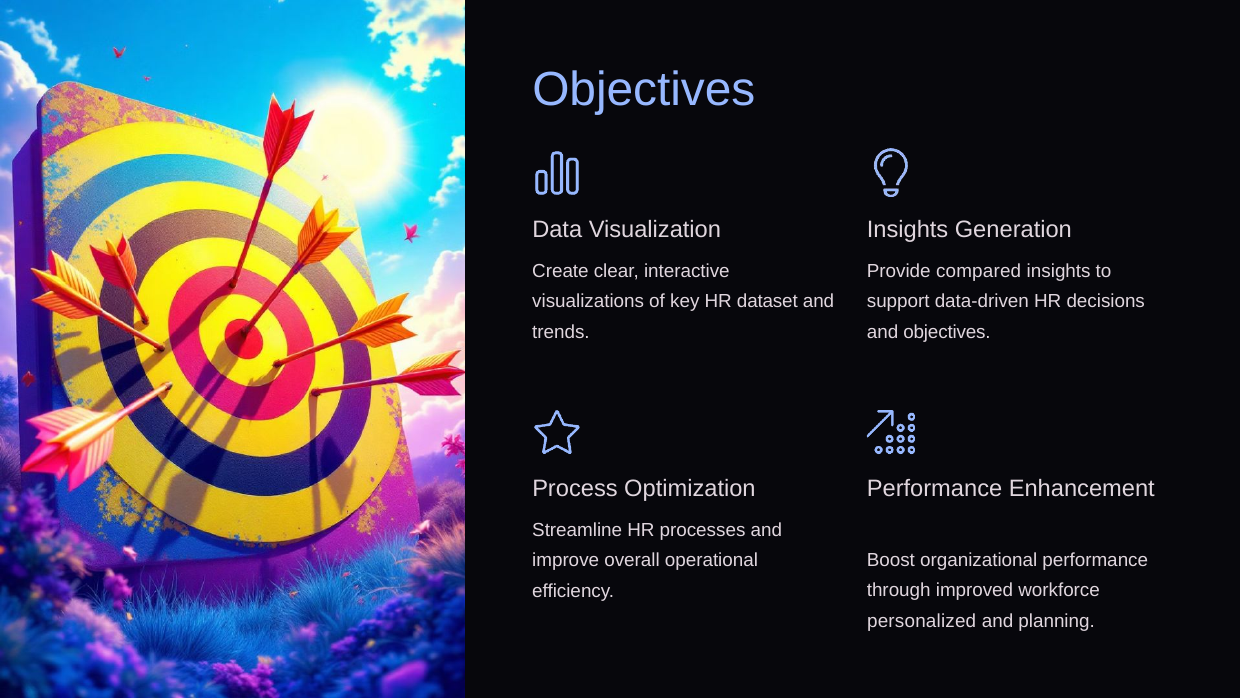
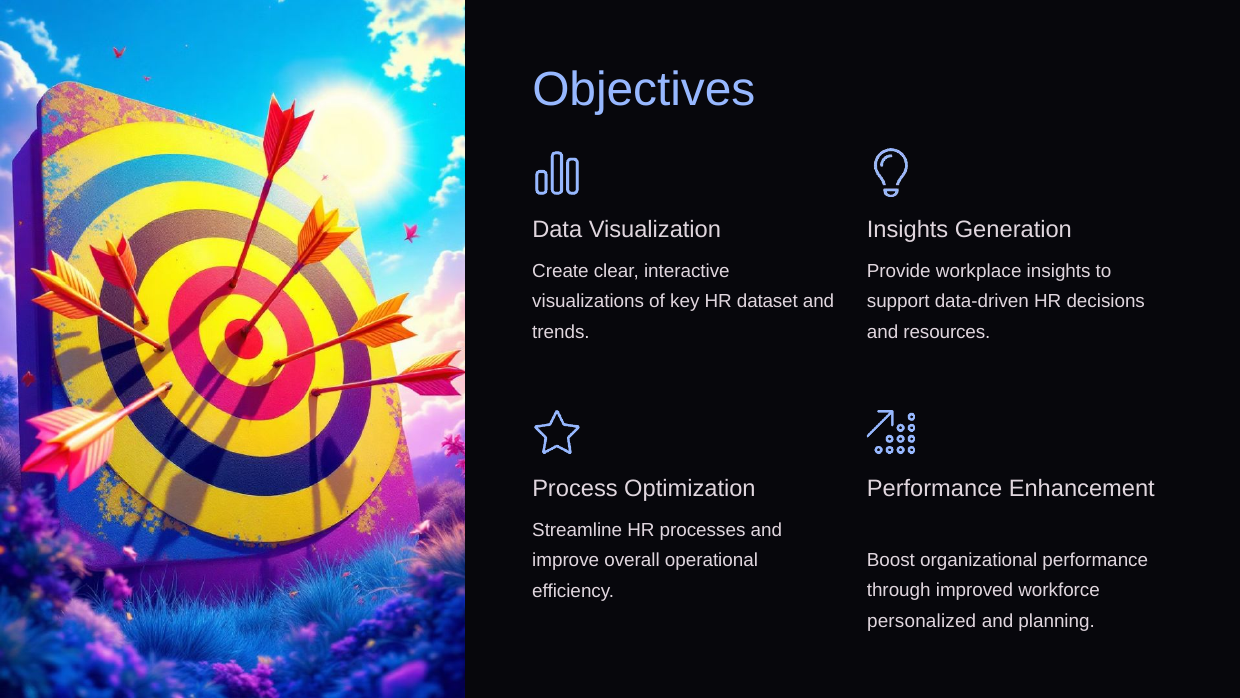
compared: compared -> workplace
and objectives: objectives -> resources
